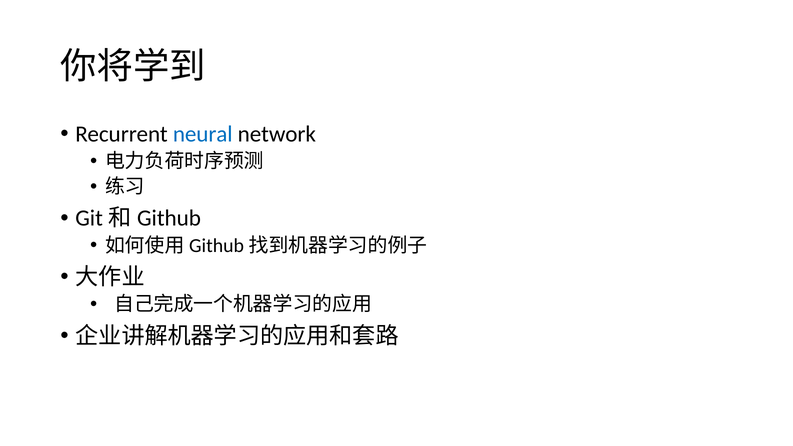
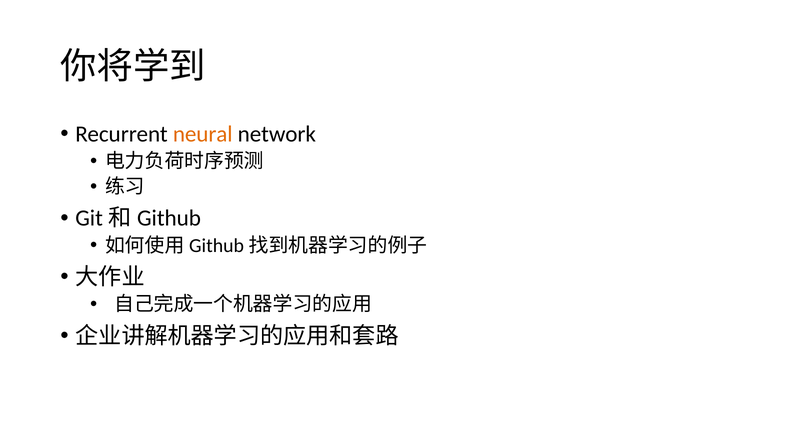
neural colour: blue -> orange
